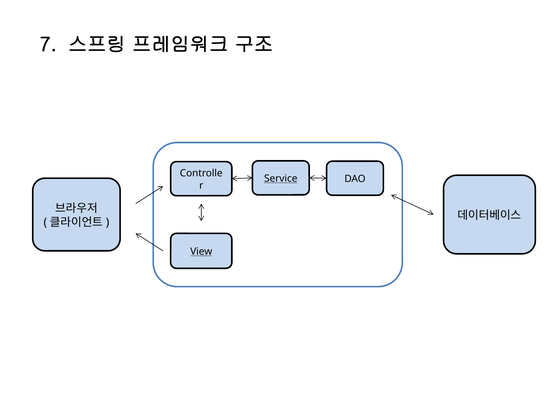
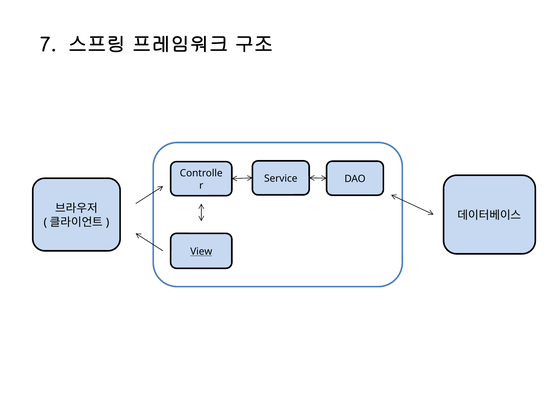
Service underline: present -> none
